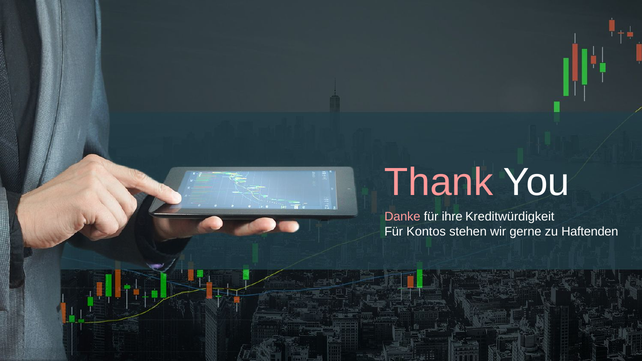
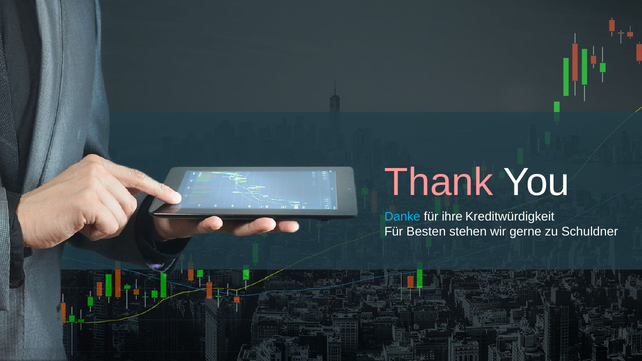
Danke colour: pink -> light blue
Kontos: Kontos -> Besten
Haftenden: Haftenden -> Schuldner
